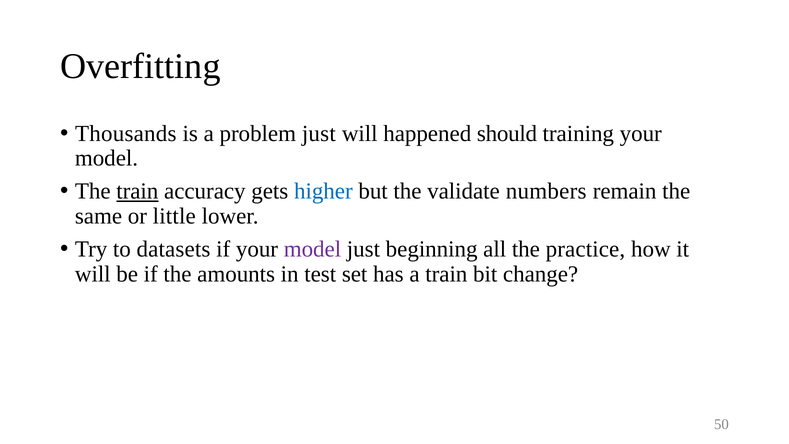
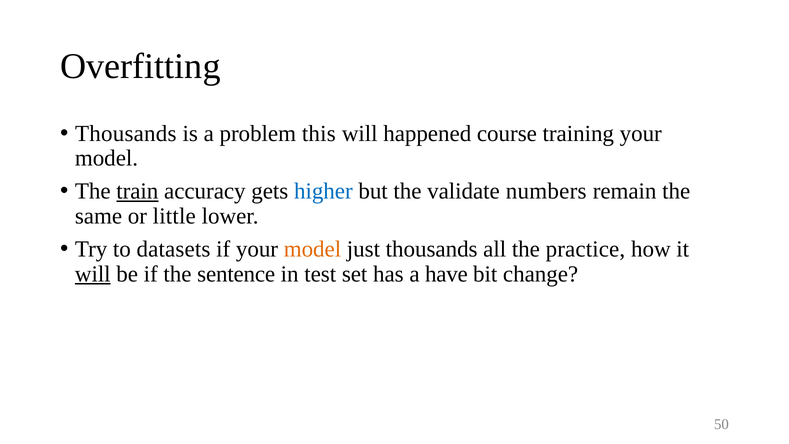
problem just: just -> this
should: should -> course
model at (312, 249) colour: purple -> orange
just beginning: beginning -> thousands
will at (93, 274) underline: none -> present
amounts: amounts -> sentence
a train: train -> have
